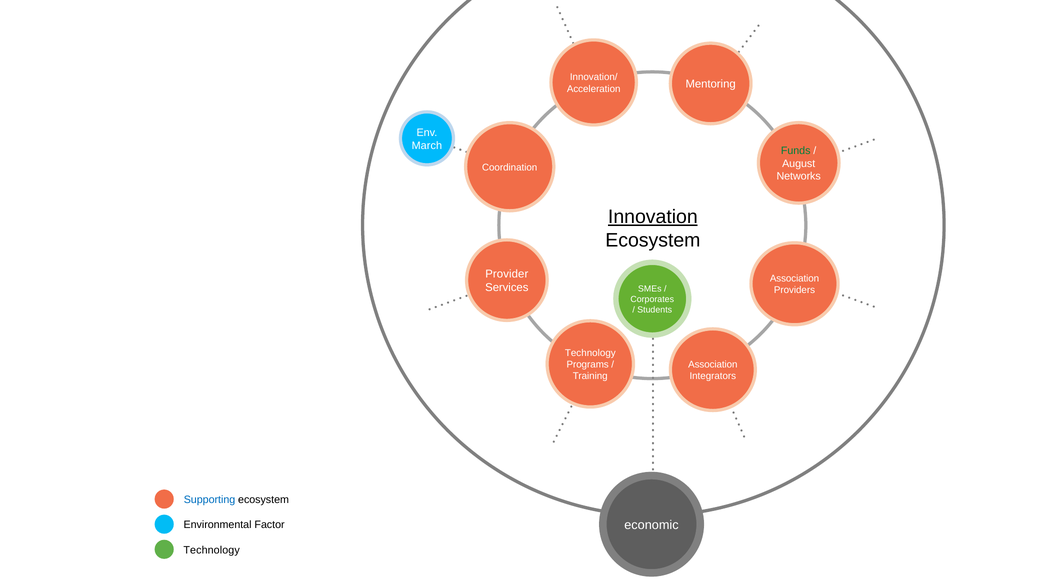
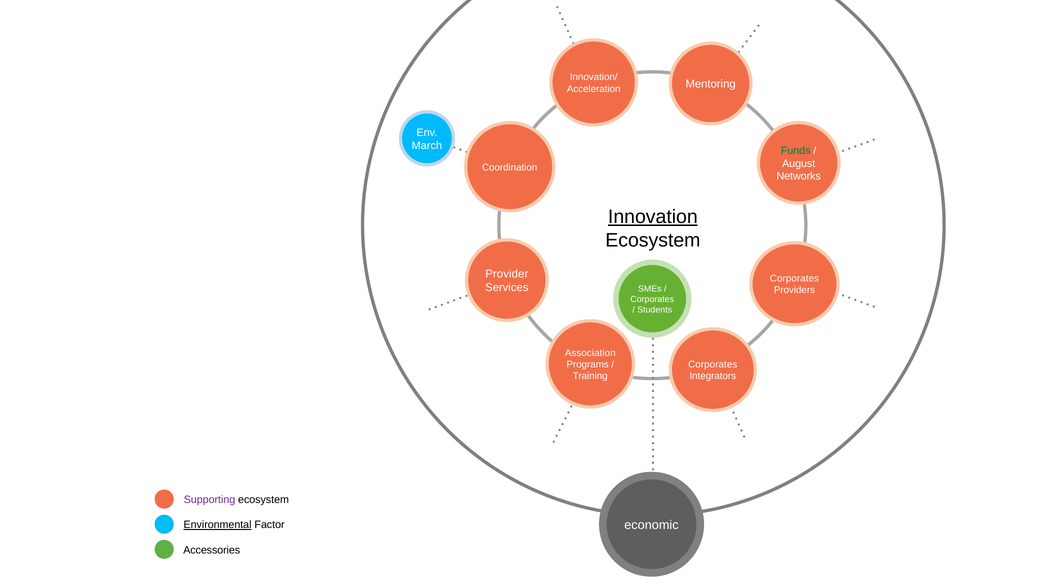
Association at (795, 279): Association -> Corporates
Technology at (590, 353): Technology -> Association
Association at (713, 365): Association -> Corporates
Supporting colour: blue -> purple
Environmental underline: none -> present
Technology at (212, 550): Technology -> Accessories
